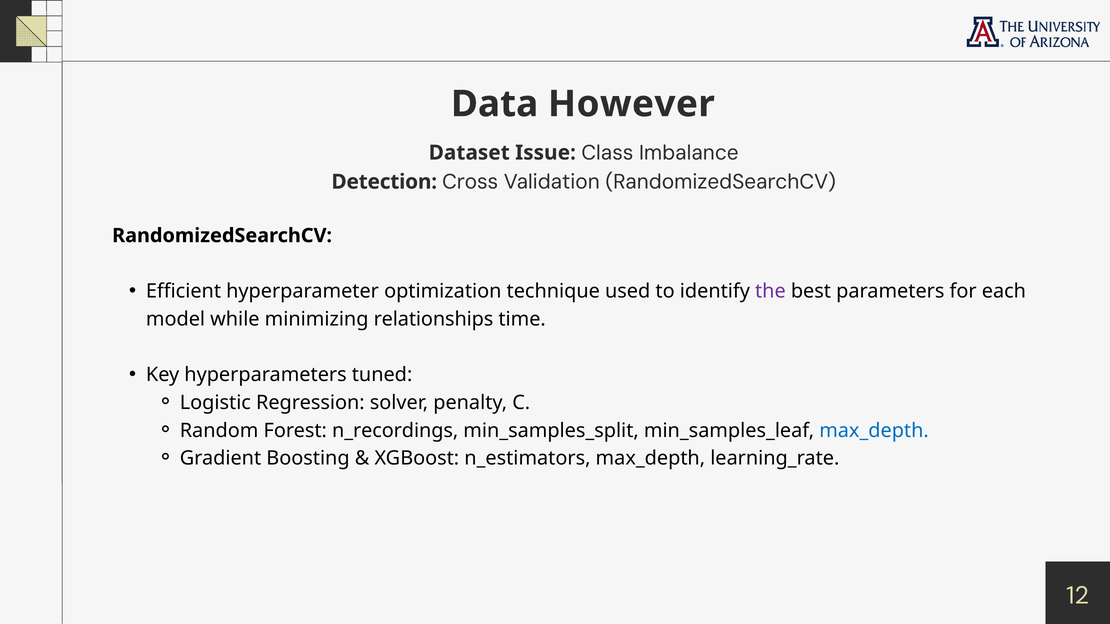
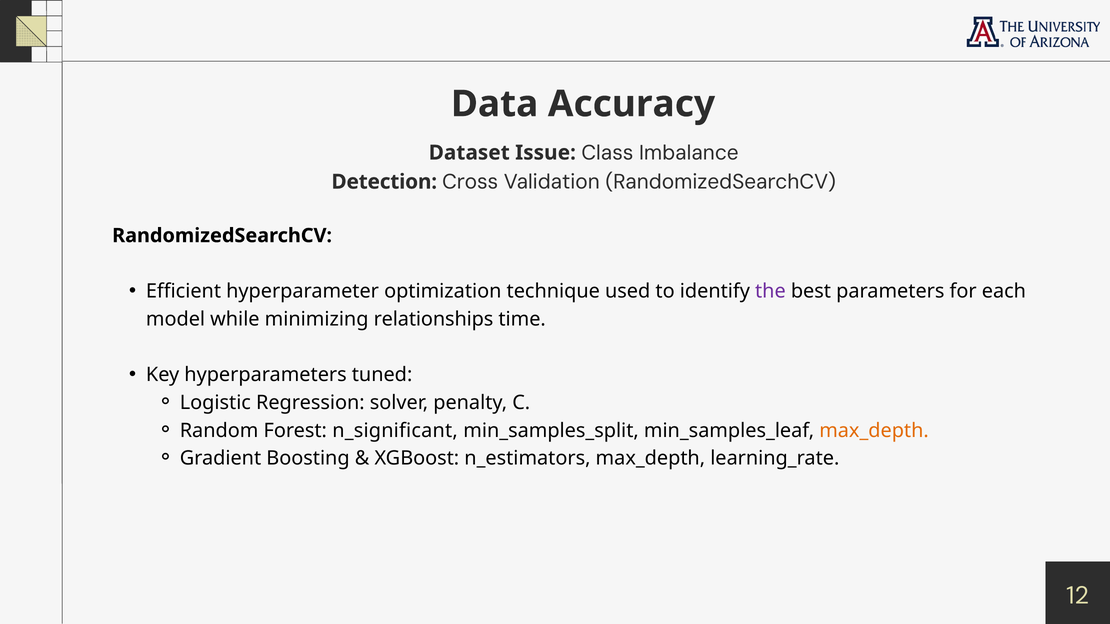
However: However -> Accuracy
n_recordings: n_recordings -> n_significant
max_depth at (874, 431) colour: blue -> orange
